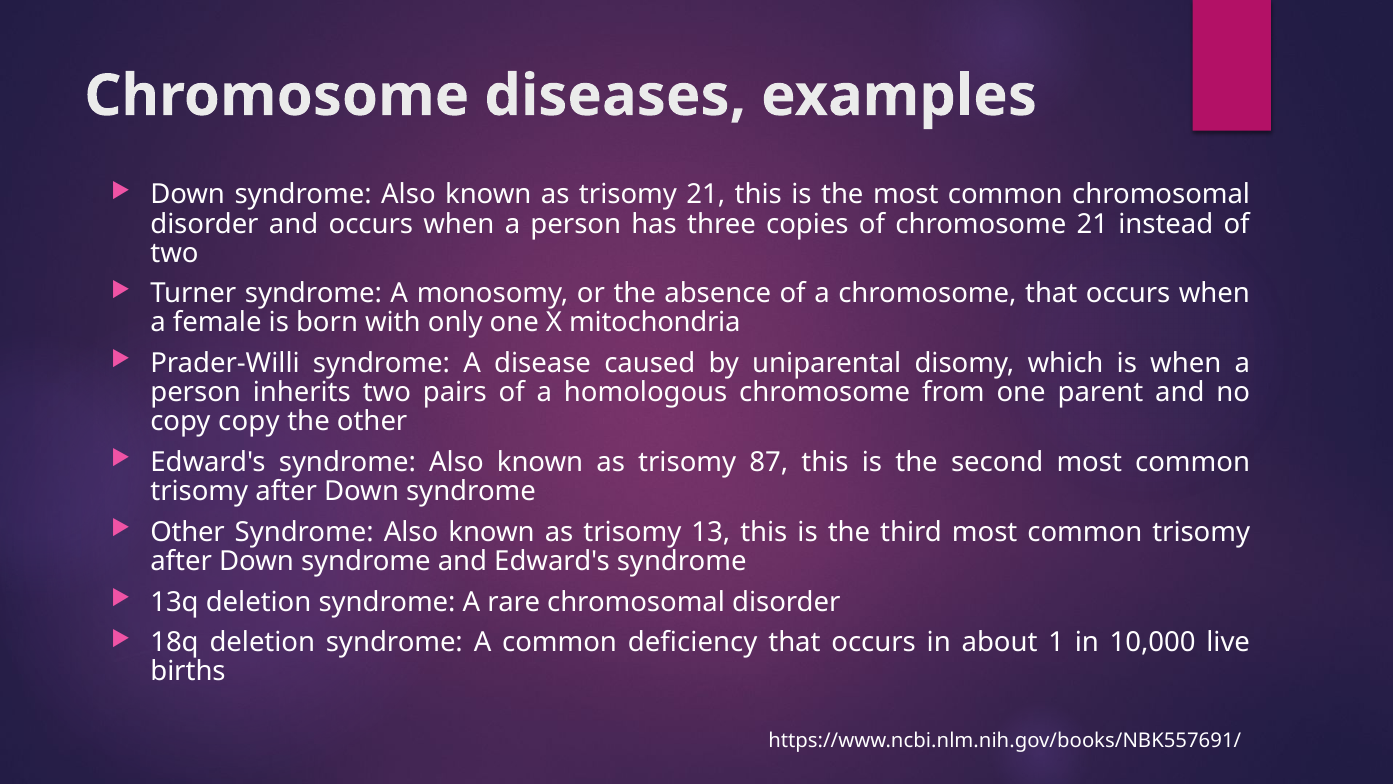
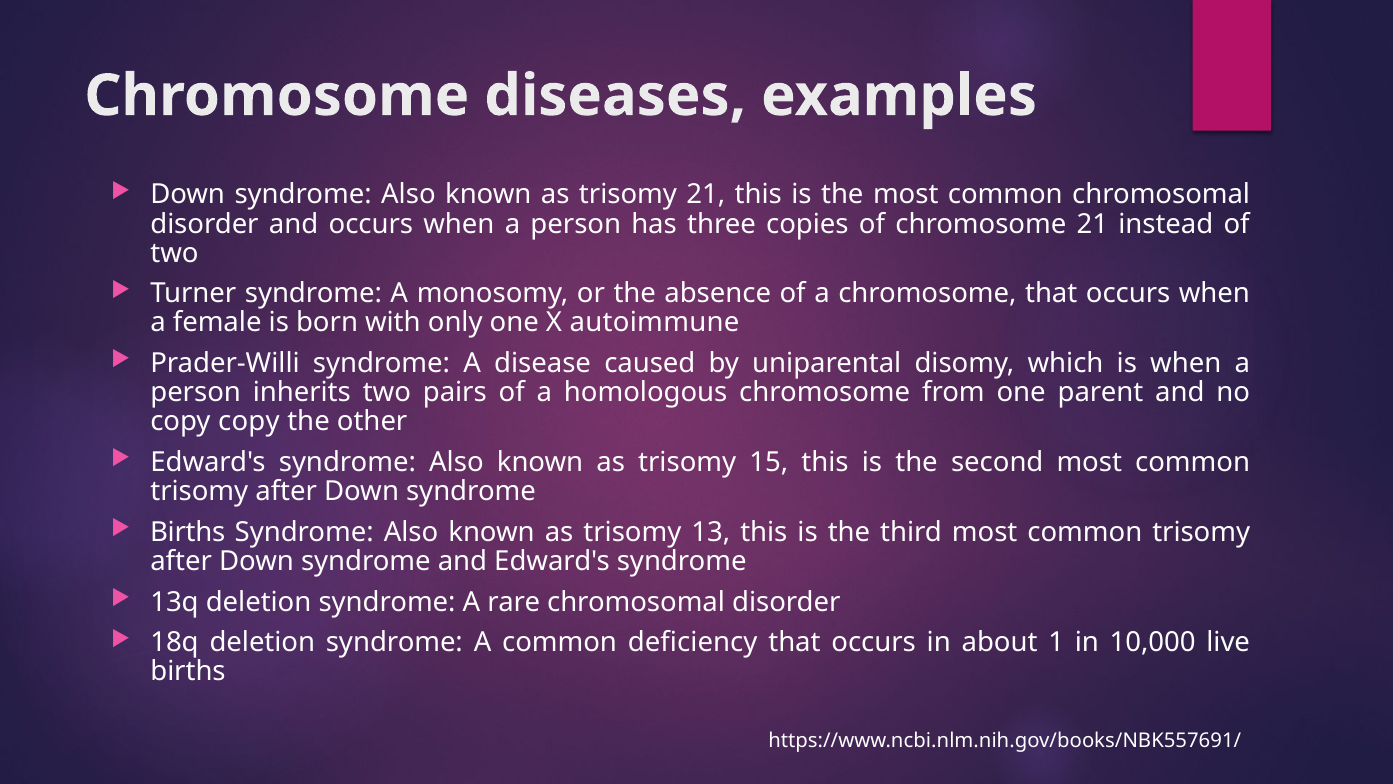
mitochondria: mitochondria -> autoimmune
87: 87 -> 15
Other at (188, 532): Other -> Births
